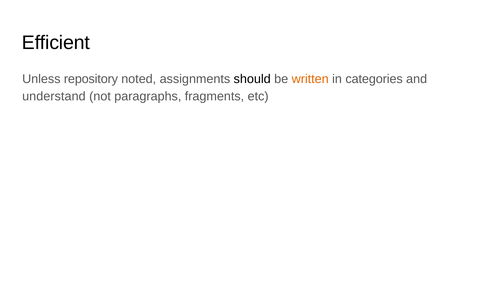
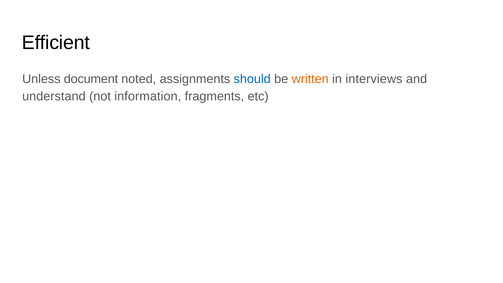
repository: repository -> document
should colour: black -> blue
categories: categories -> interviews
paragraphs: paragraphs -> information
